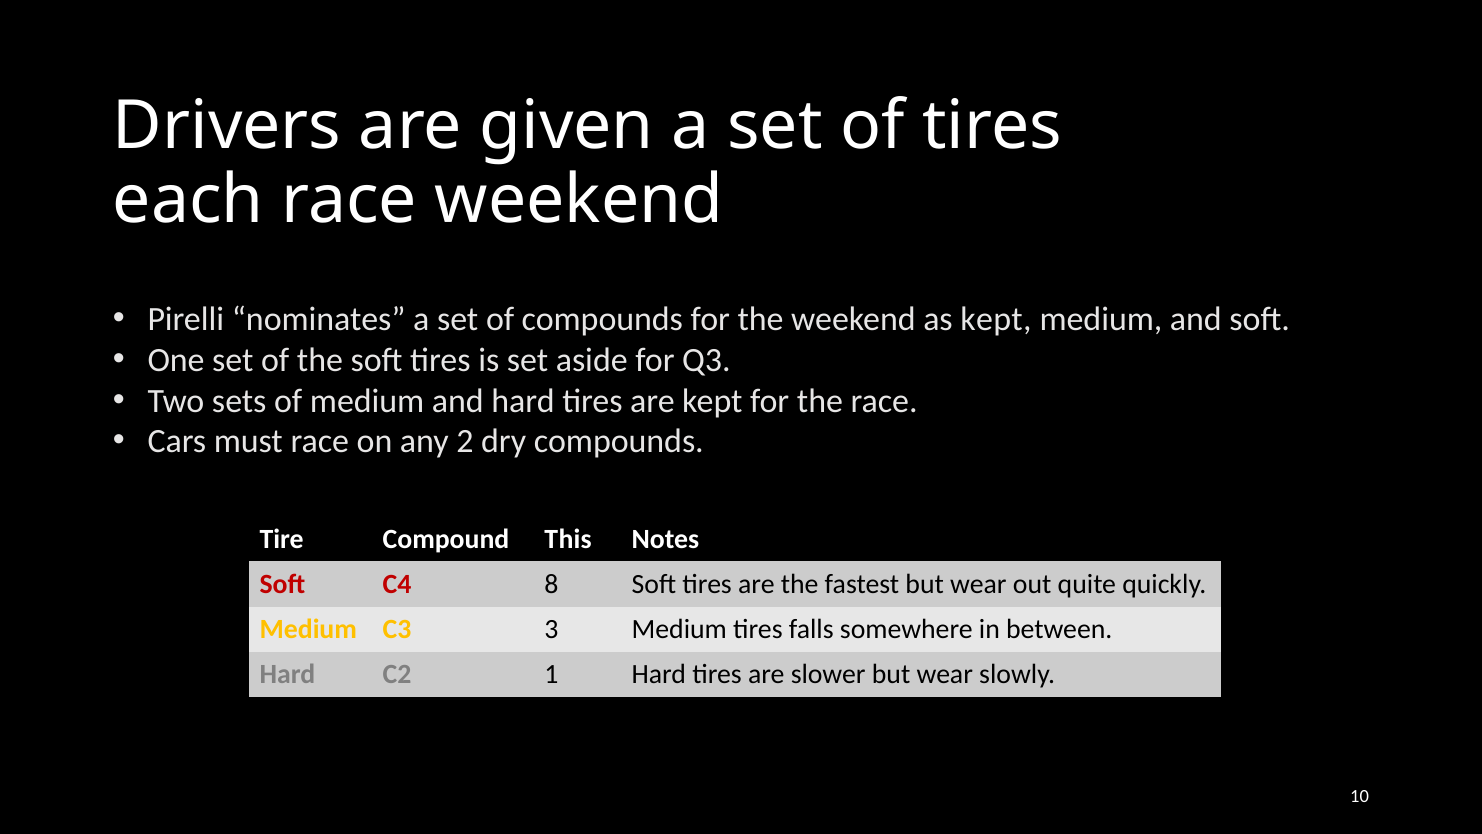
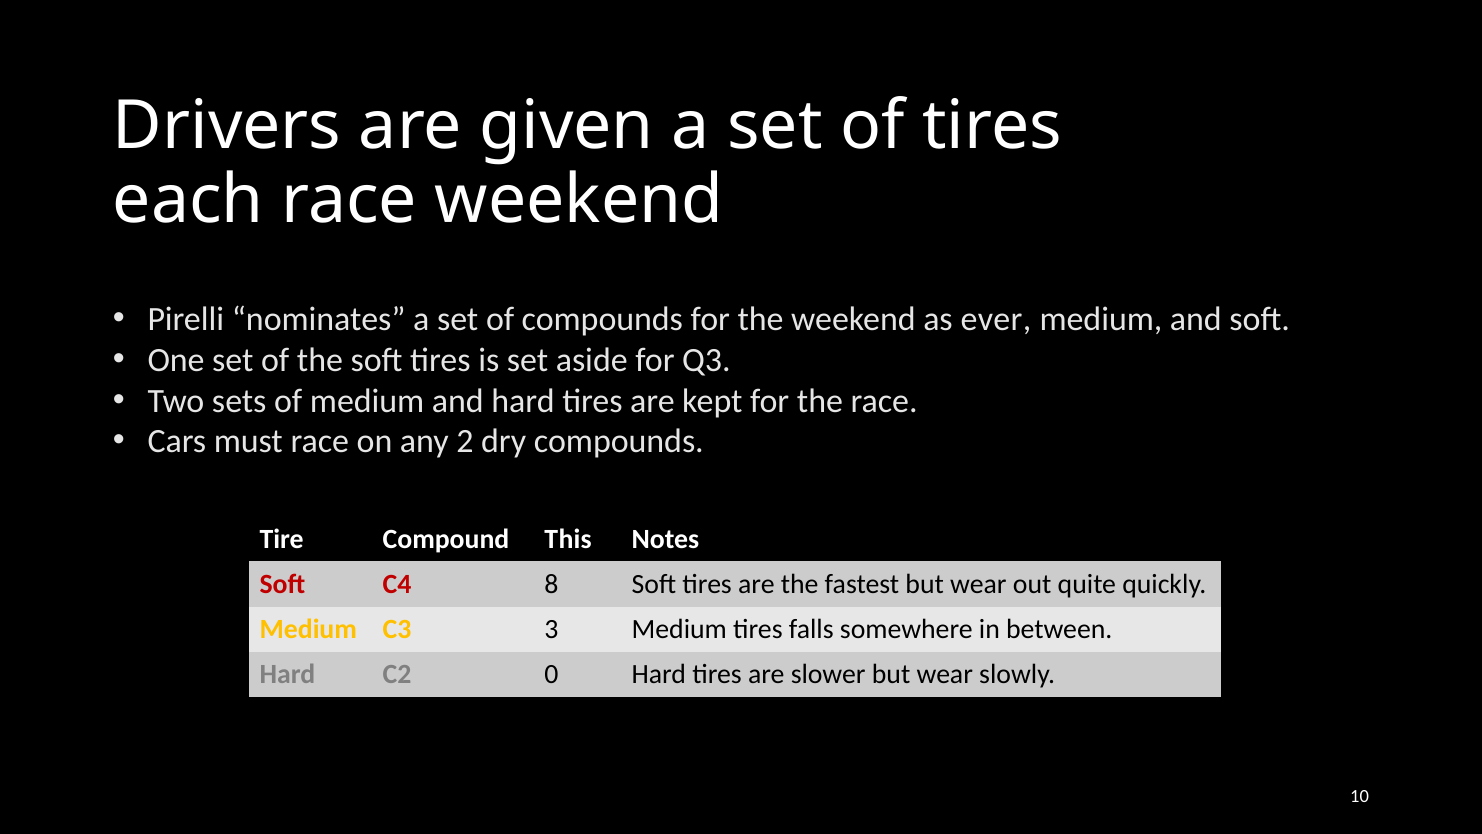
as kept: kept -> ever
1: 1 -> 0
